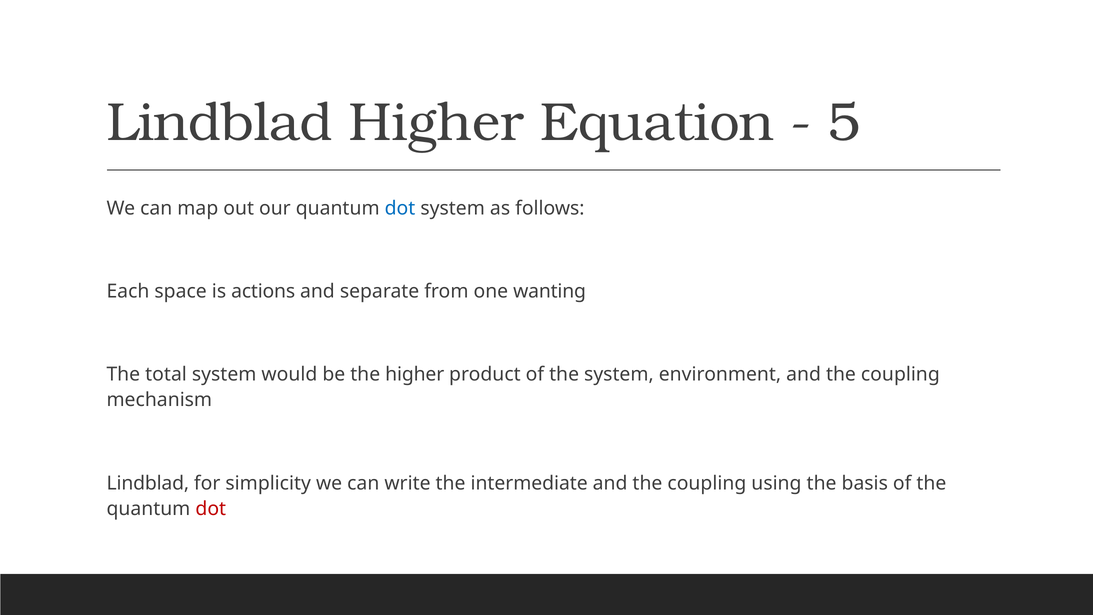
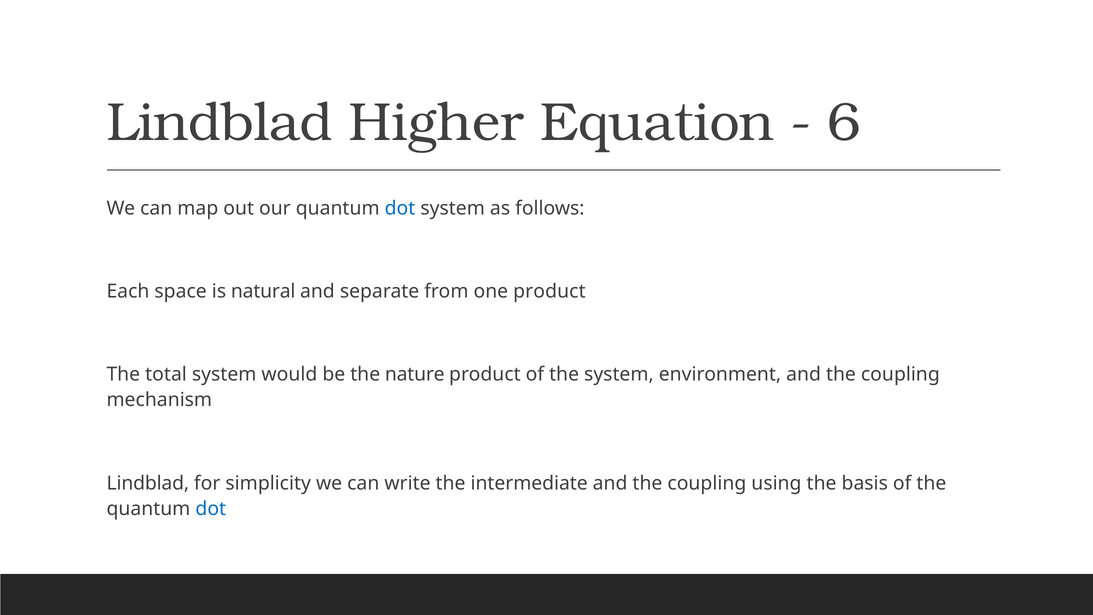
5: 5 -> 6
actions: actions -> natural
one wanting: wanting -> product
the higher: higher -> nature
dot at (211, 509) colour: red -> blue
